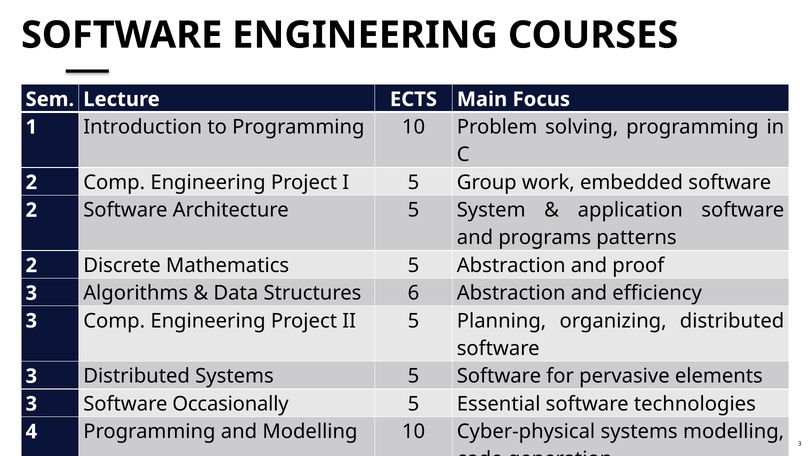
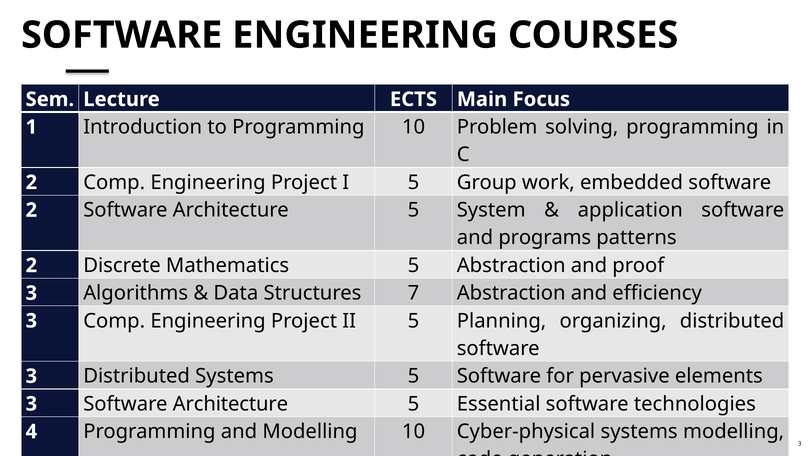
Structures 6: 6 -> 7
Occasionally at (230, 404): Occasionally -> Architecture
